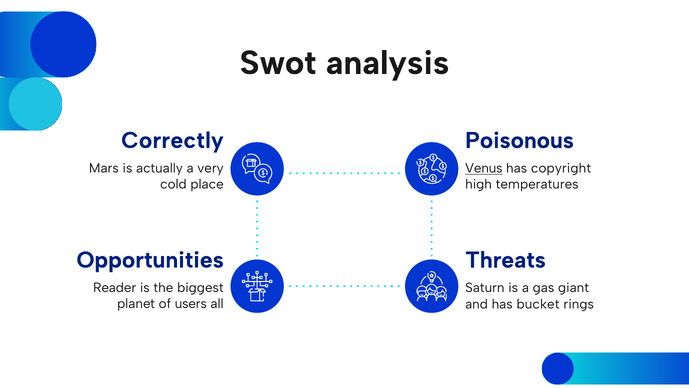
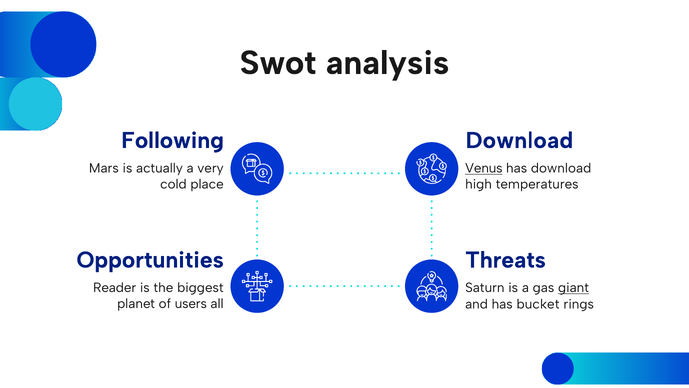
Correctly: Correctly -> Following
Poisonous at (520, 140): Poisonous -> Download
has copyright: copyright -> download
giant underline: none -> present
